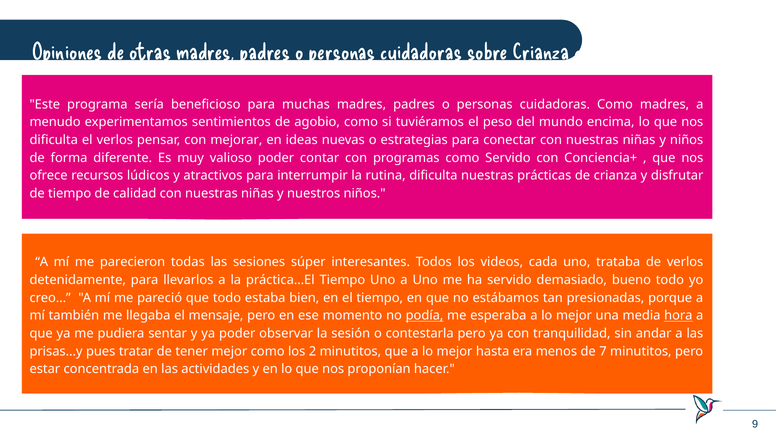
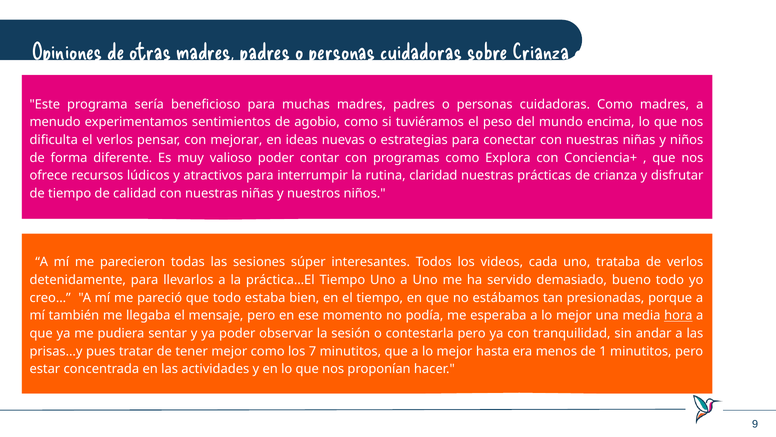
como Servido: Servido -> Explora
rutina dificulta: dificulta -> claridad
podía underline: present -> none
2: 2 -> 7
7: 7 -> 1
